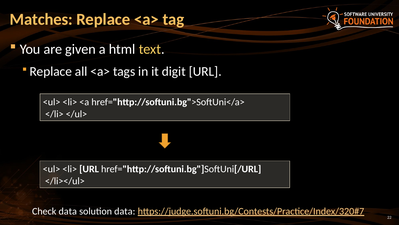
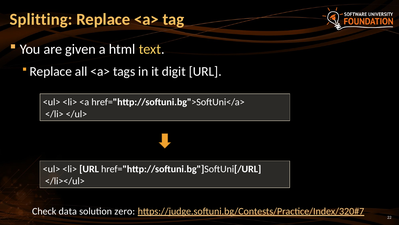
Matches: Matches -> Splitting
solution data: data -> zero
